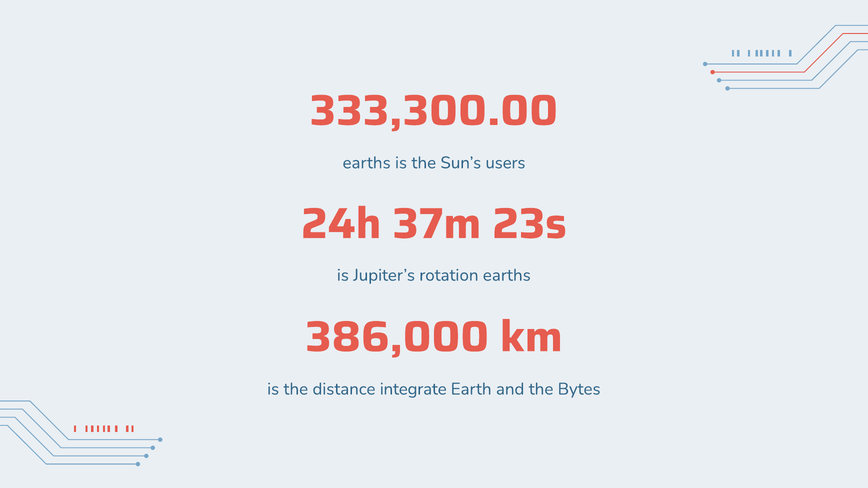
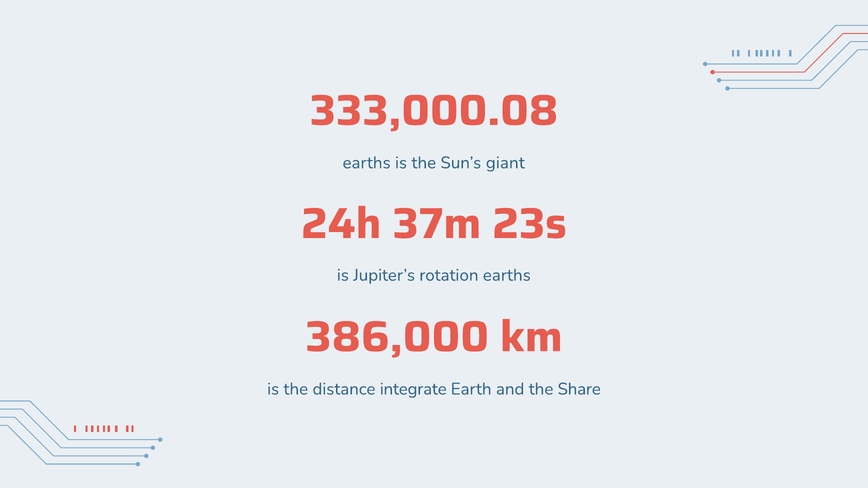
333,300.00: 333,300.00 -> 333,000.08
users: users -> giant
Bytes: Bytes -> Share
